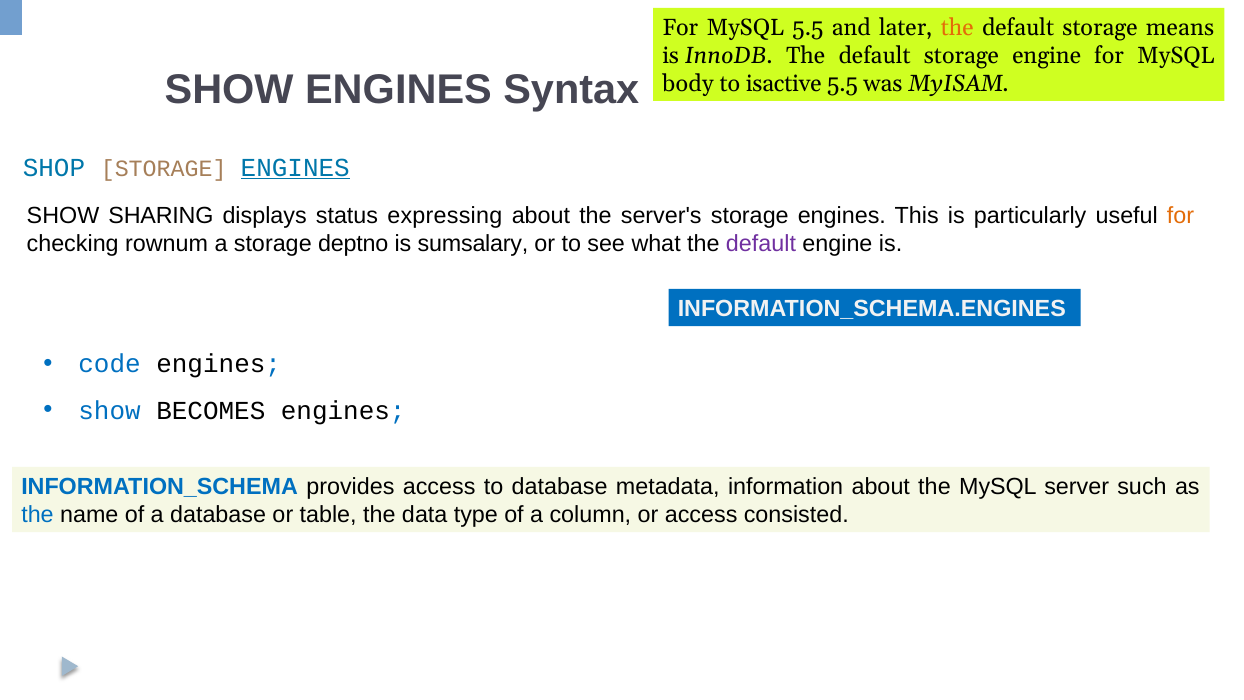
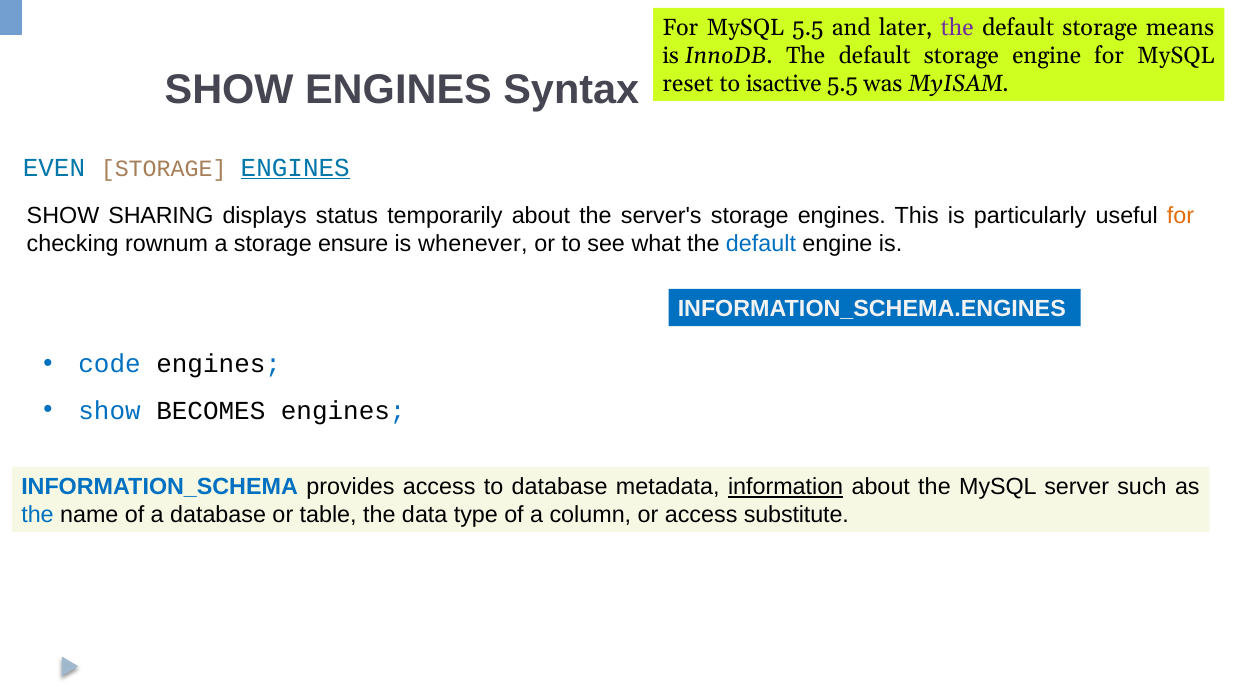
the at (957, 28) colour: orange -> purple
body: body -> reset
SHOP: SHOP -> EVEN
expressing: expressing -> temporarily
deptno: deptno -> ensure
sumsalary: sumsalary -> whenever
default at (761, 244) colour: purple -> blue
information underline: none -> present
consisted: consisted -> substitute
